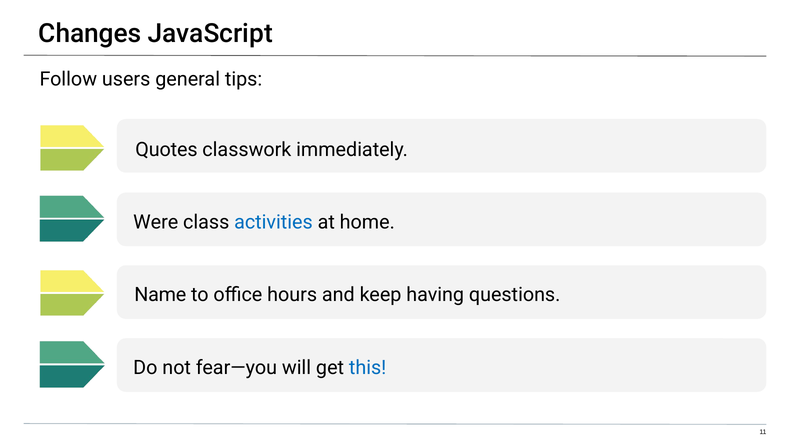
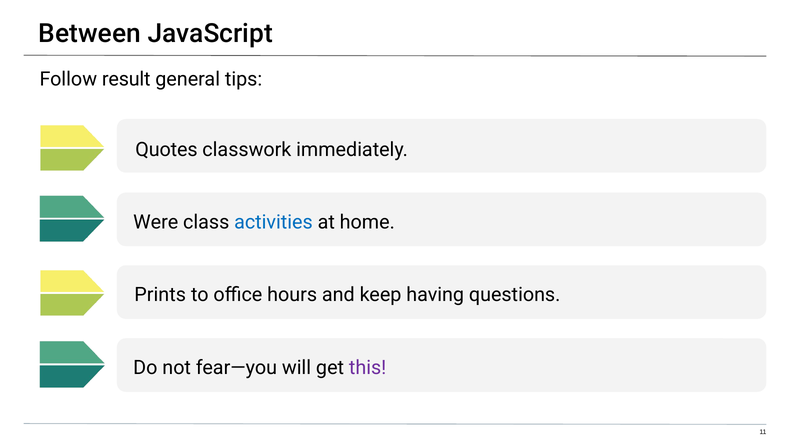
Changes: Changes -> Between
users: users -> result
Name: Name -> Prints
this colour: blue -> purple
